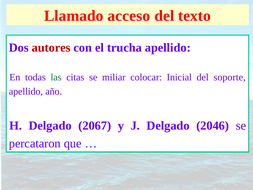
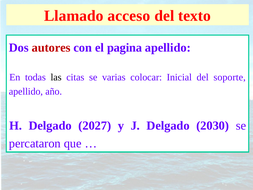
trucha: trucha -> pagina
las colour: green -> black
miliar: miliar -> varias
2067: 2067 -> 2027
2046: 2046 -> 2030
